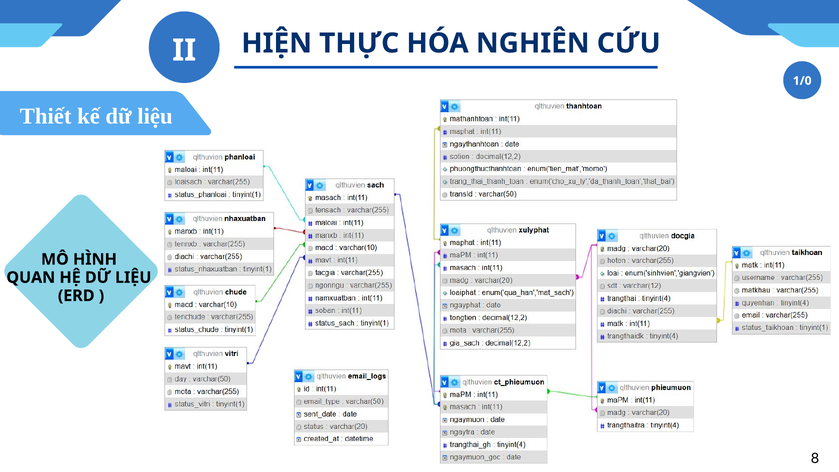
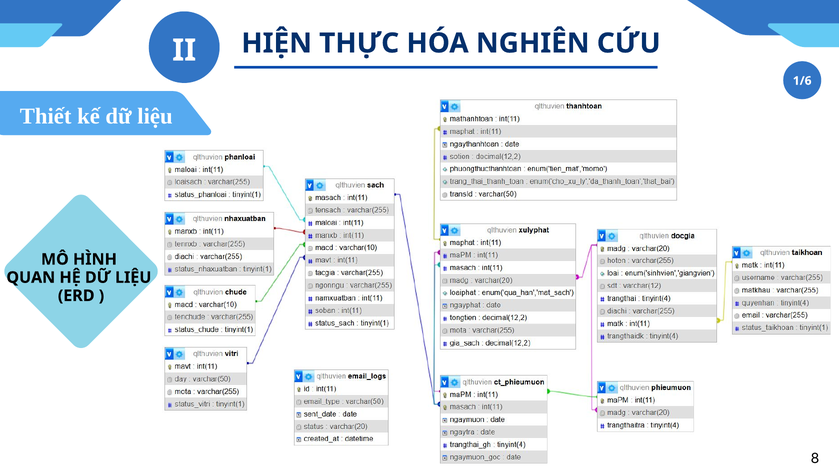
1/0: 1/0 -> 1/6
